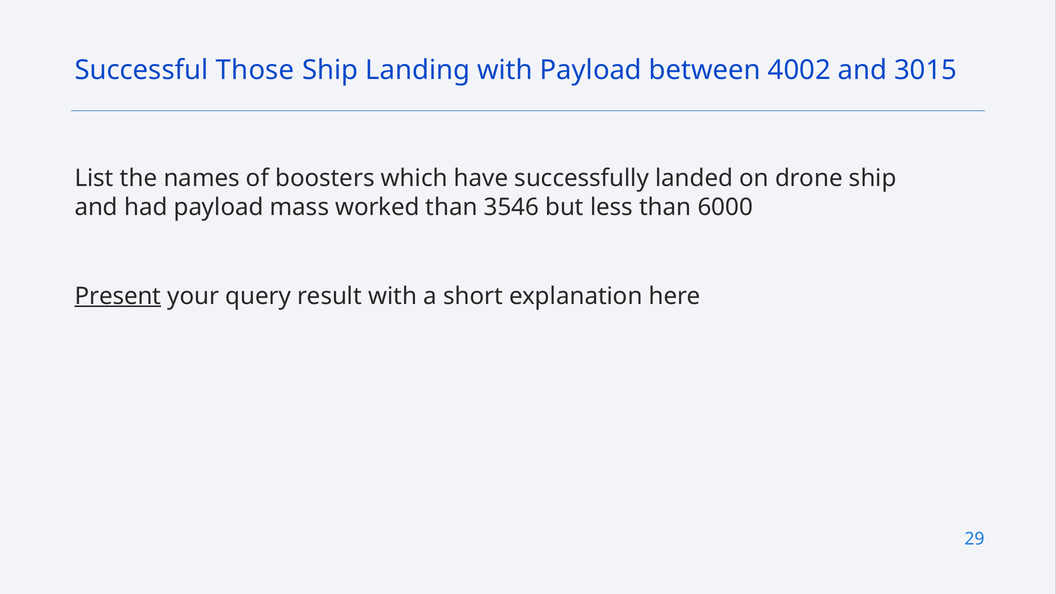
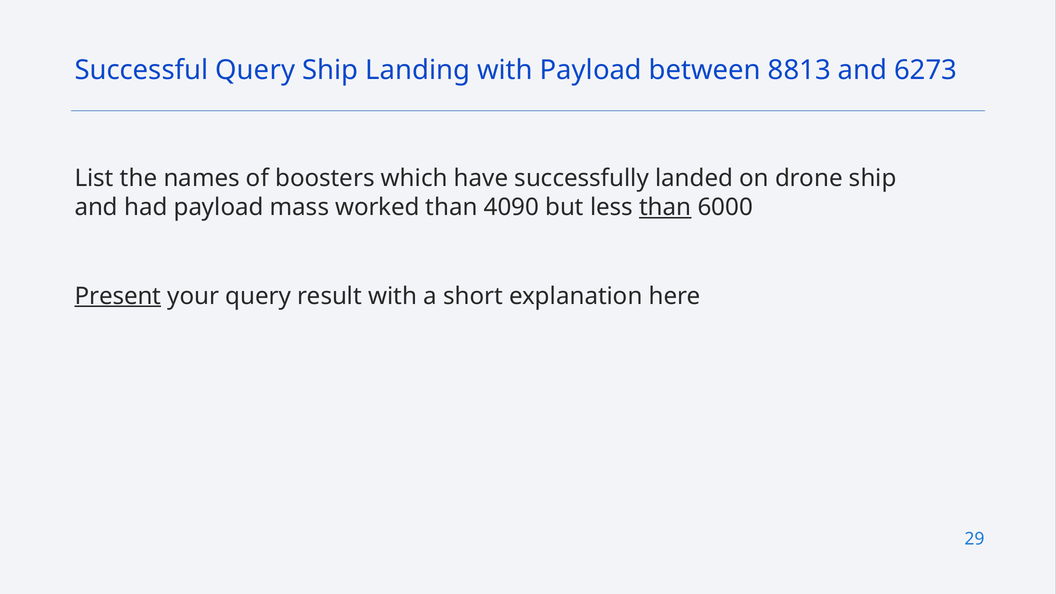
Successful Those: Those -> Query
4002: 4002 -> 8813
3015: 3015 -> 6273
3546: 3546 -> 4090
than at (665, 207) underline: none -> present
